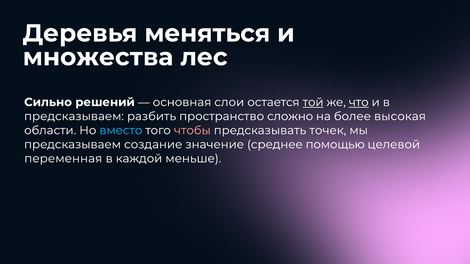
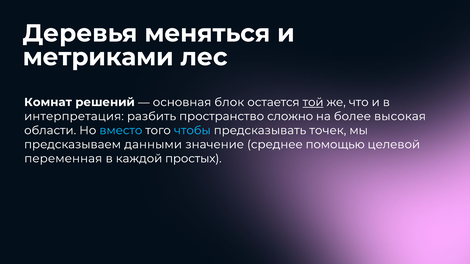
множества: множества -> метриками
Сильно: Сильно -> Комнат
слои: слои -> блок
что underline: present -> none
предсказываем at (74, 116): предсказываем -> интерпретация
чтобы colour: pink -> light blue
создание: создание -> данными
меньше: меньше -> простых
